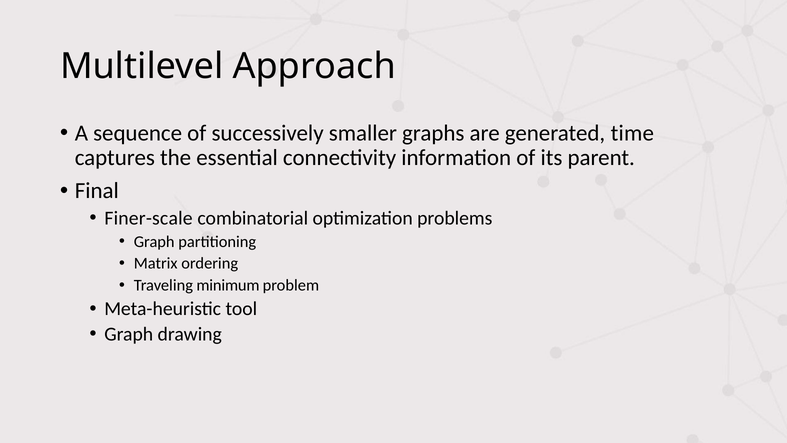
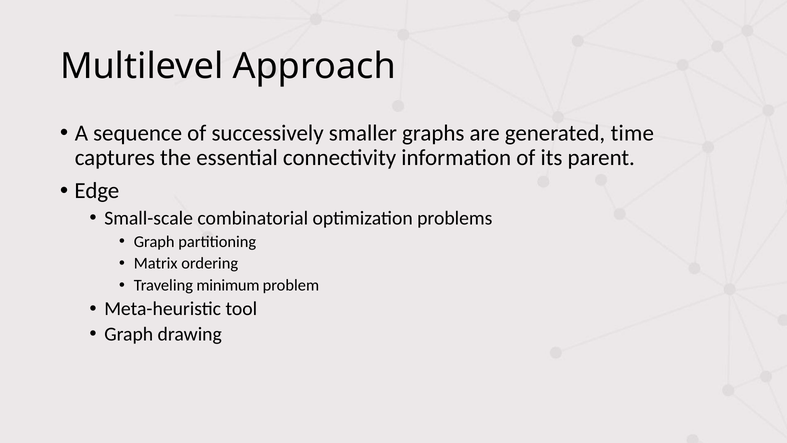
Final: Final -> Edge
Finer-scale: Finer-scale -> Small-scale
